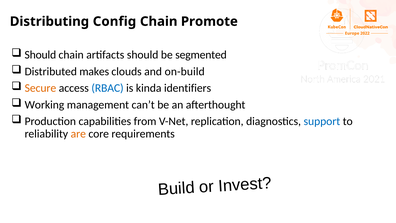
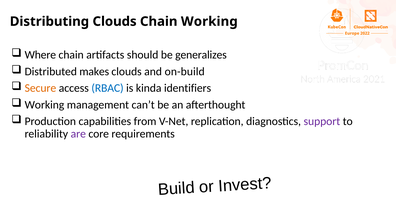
Config at (114, 21): Config -> Clouds
Chain Promote: Promote -> Working
Should at (40, 55): Should -> Where
segmented: segmented -> generalizes
support colour: blue -> purple
are colour: orange -> purple
